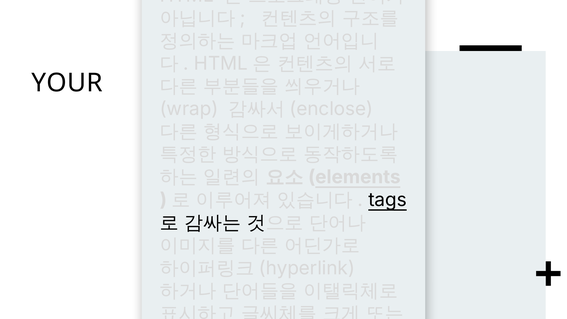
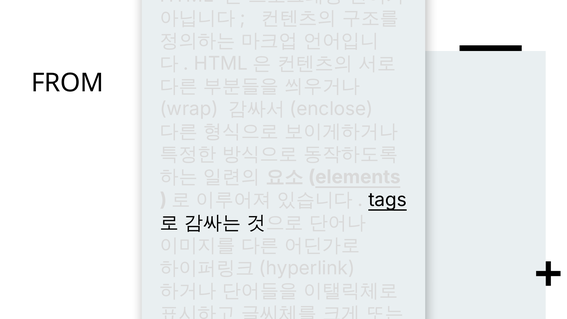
YOUR: YOUR -> FROM
